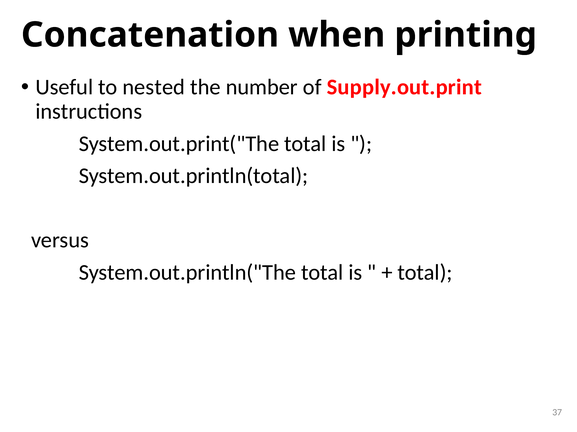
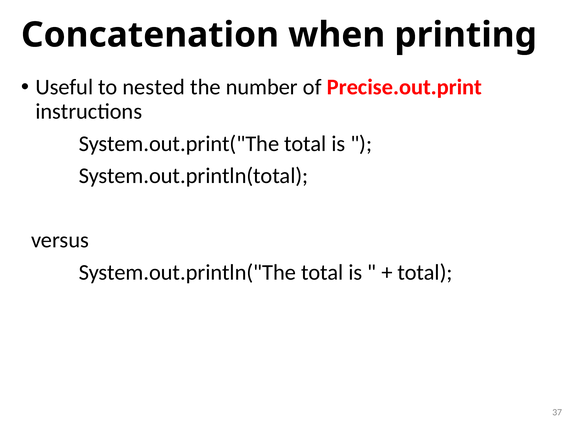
Supply.out.print: Supply.out.print -> Precise.out.print
